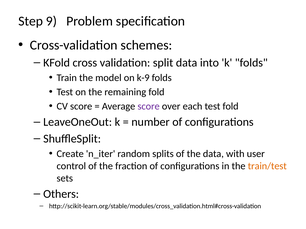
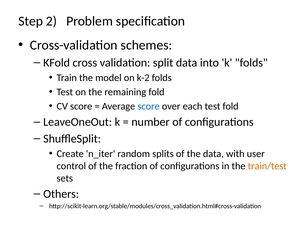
9: 9 -> 2
k-9: k-9 -> k-2
score at (149, 107) colour: purple -> blue
